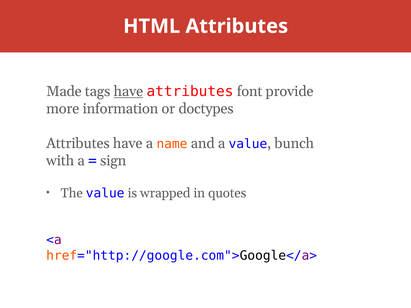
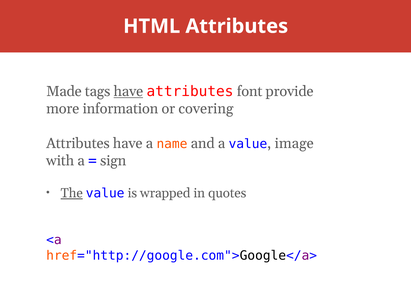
doctypes: doctypes -> covering
bunch: bunch -> image
The underline: none -> present
